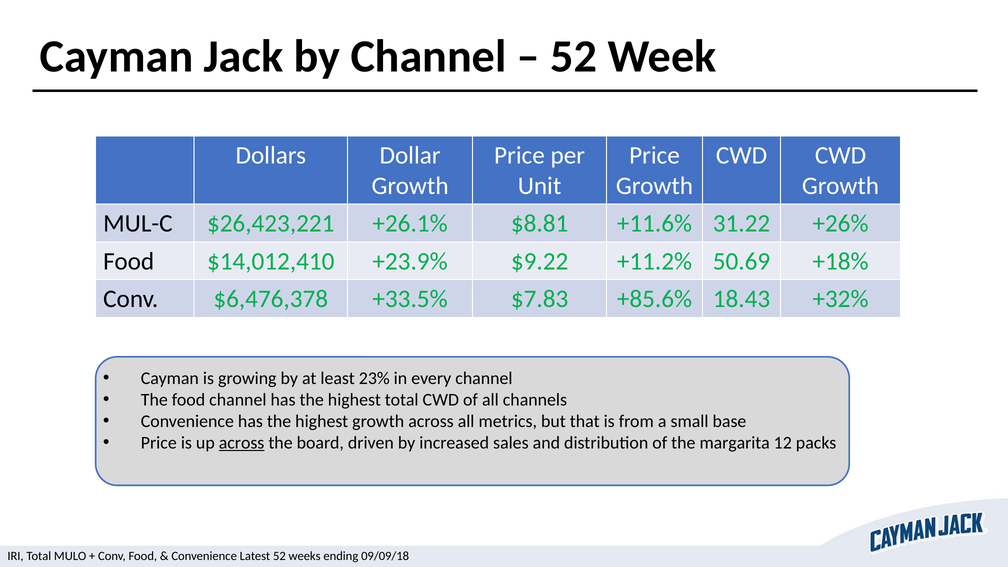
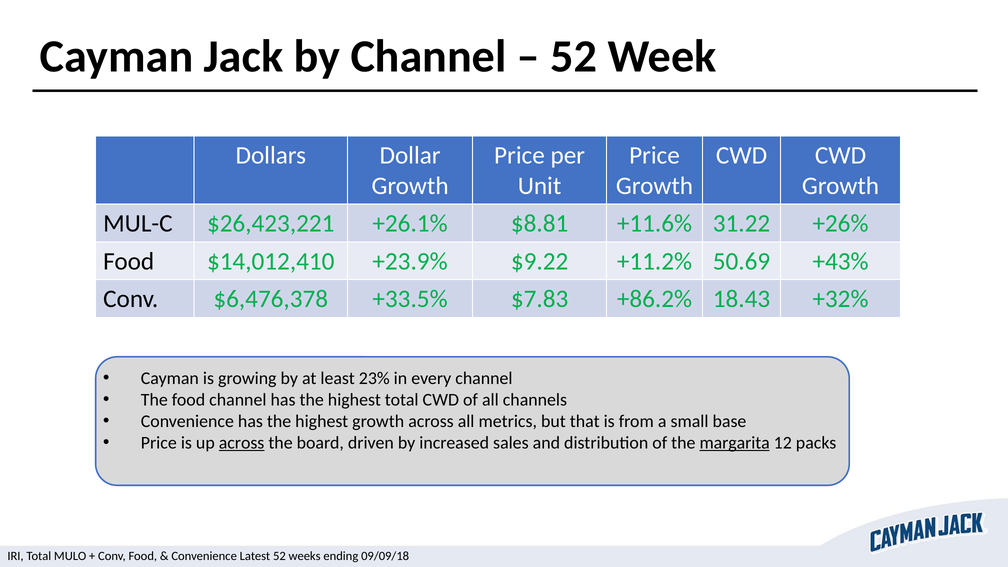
+18%: +18% -> +43%
+85.6%: +85.6% -> +86.2%
margarita underline: none -> present
